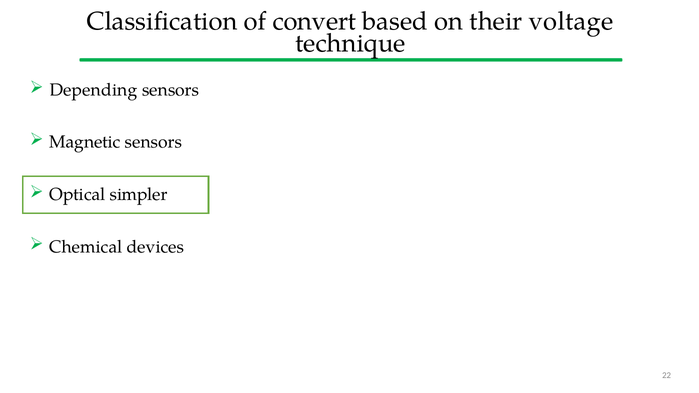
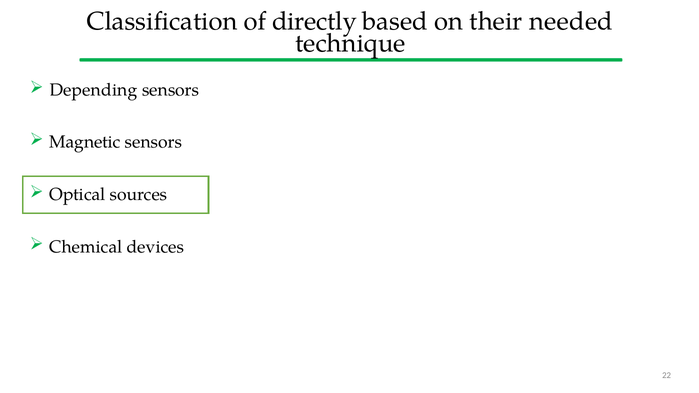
convert: convert -> directly
voltage: voltage -> needed
simpler: simpler -> sources
